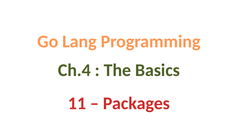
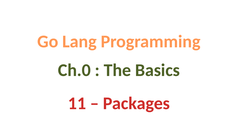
Ch.4: Ch.4 -> Ch.0
